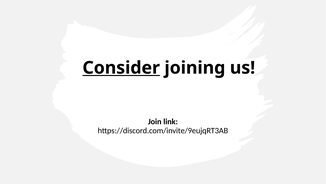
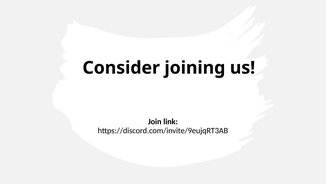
Consider underline: present -> none
